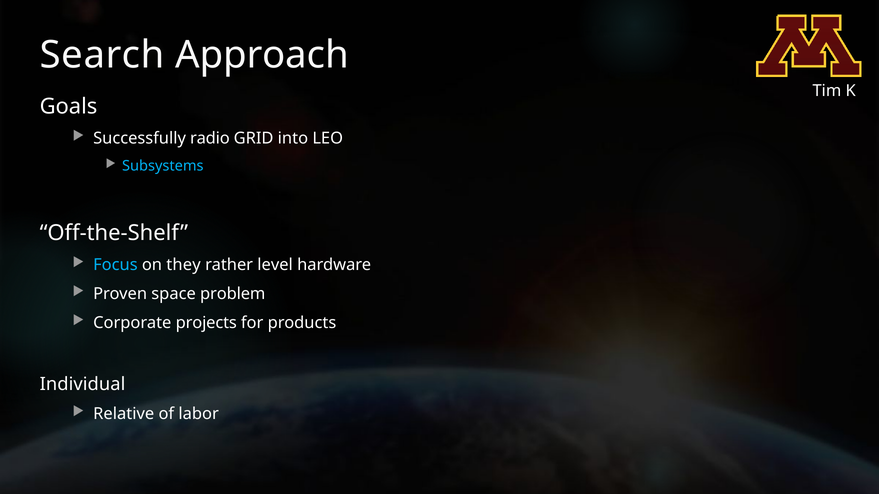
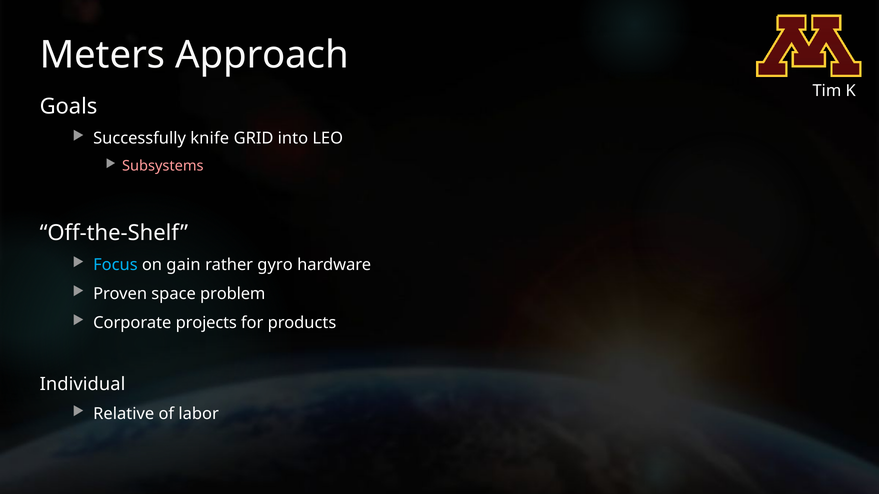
Search: Search -> Meters
radio: radio -> knife
Subsystems colour: light blue -> pink
they: they -> gain
level: level -> gyro
